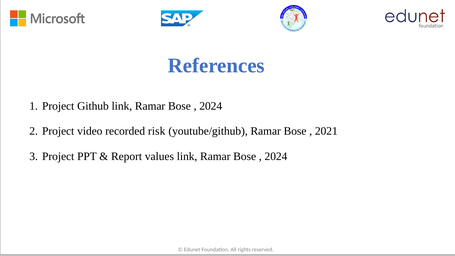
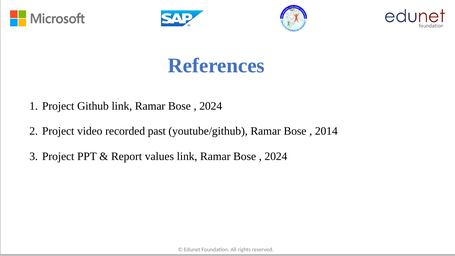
risk: risk -> past
2021: 2021 -> 2014
